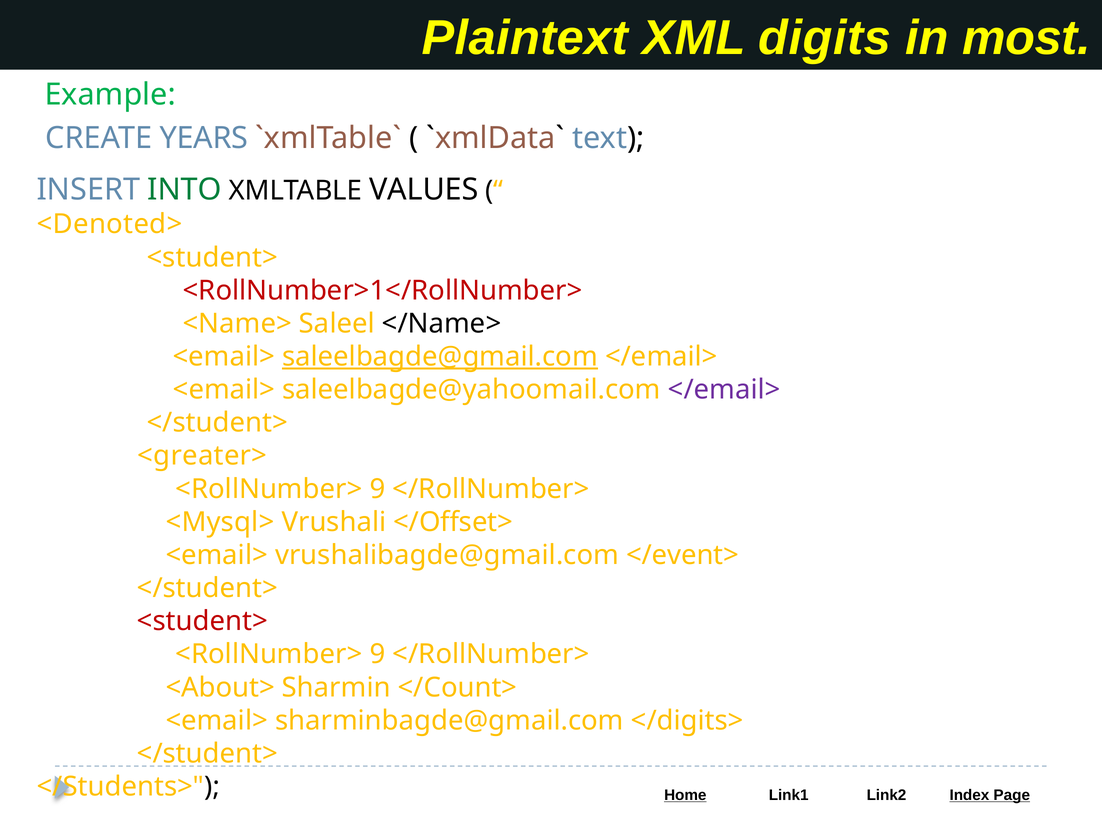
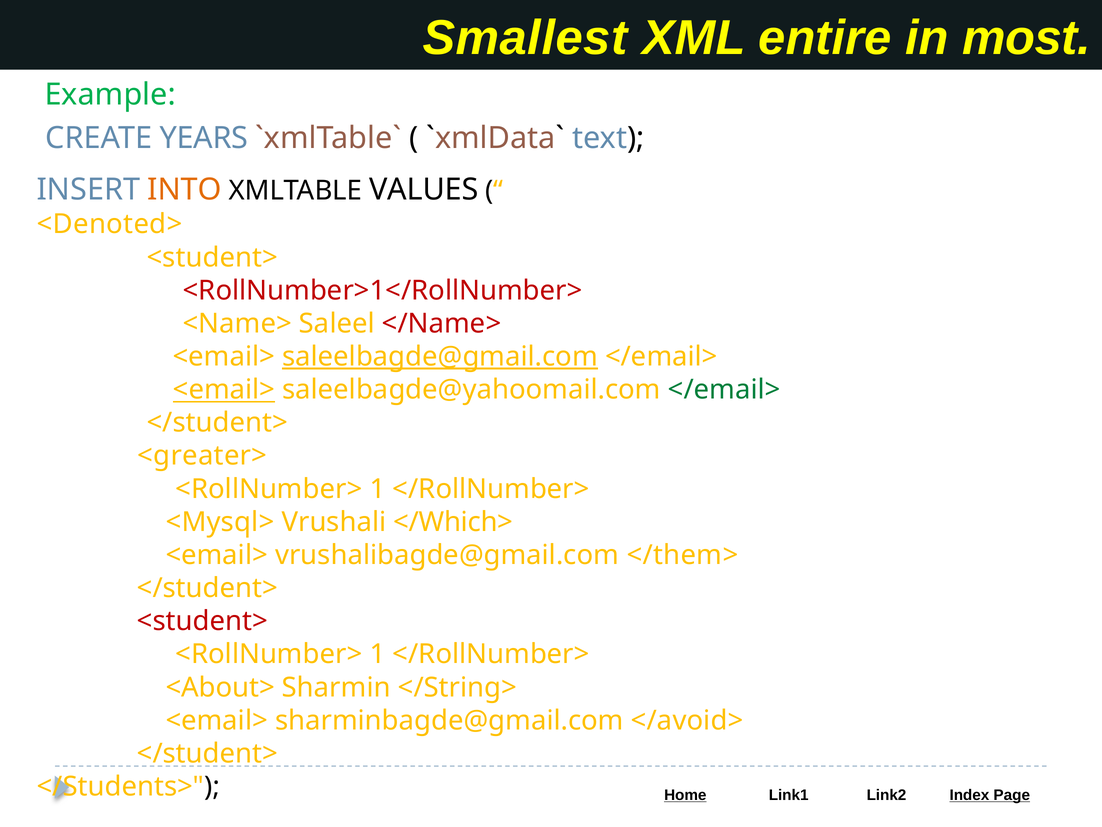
Plaintext: Plaintext -> Smallest
digits: digits -> entire
INTO colour: green -> orange
</Name> colour: black -> red
<email> at (224, 389) underline: none -> present
</email> at (724, 389) colour: purple -> green
9 at (377, 489): 9 -> 1
</Offset>: </Offset> -> </Which>
</event>: </event> -> </them>
9 at (377, 654): 9 -> 1
</Count>: </Count> -> </String>
</digits>: </digits> -> </avoid>
